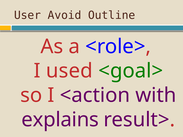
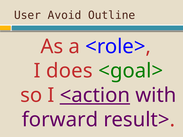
used: used -> does
<action underline: none -> present
explains: explains -> forward
